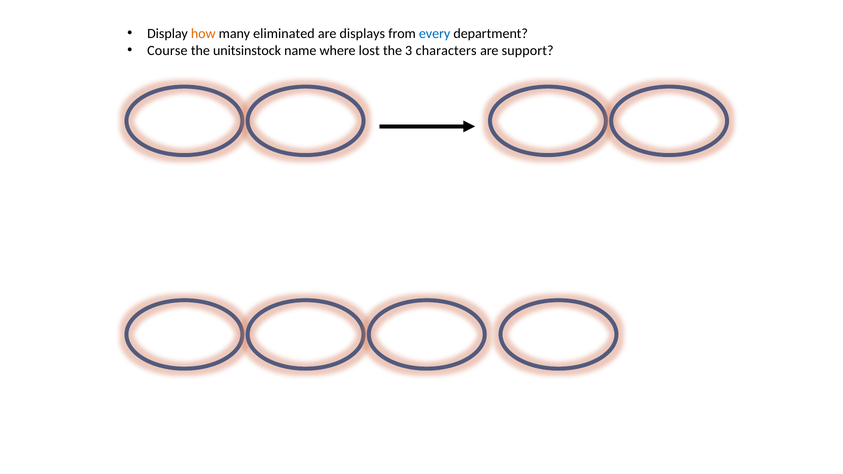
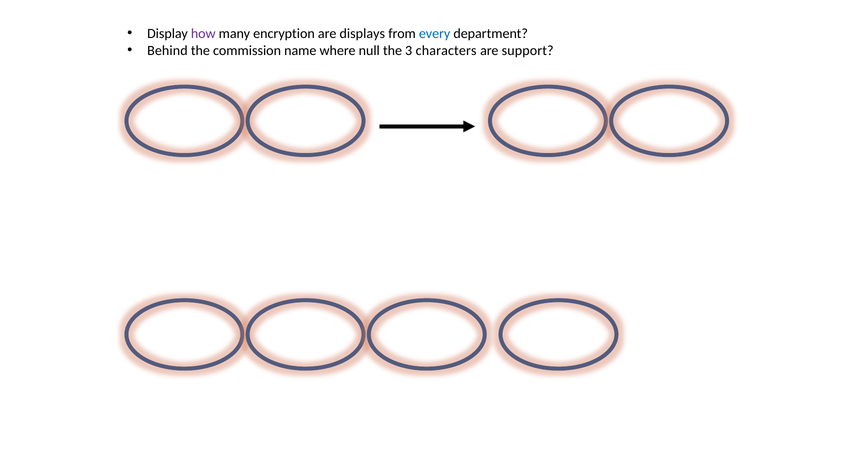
how colour: orange -> purple
eliminated: eliminated -> encryption
Course: Course -> Behind
unitsinstock: unitsinstock -> commission
lost: lost -> null
